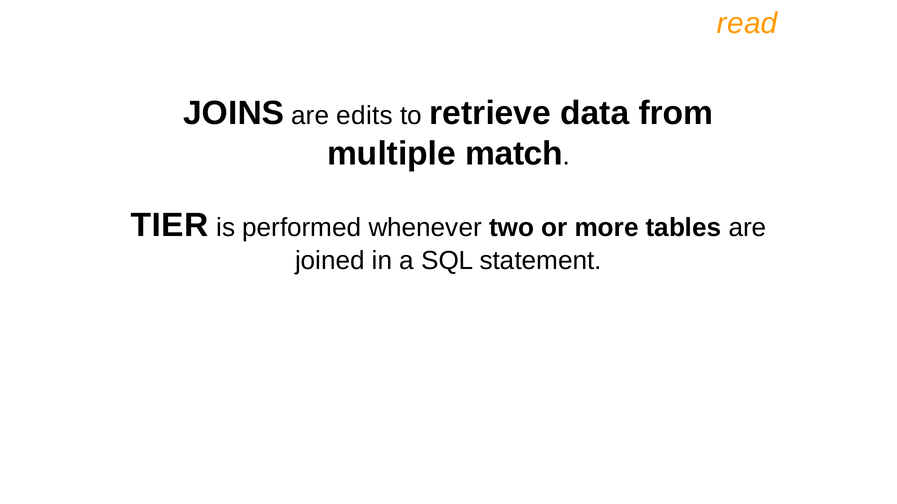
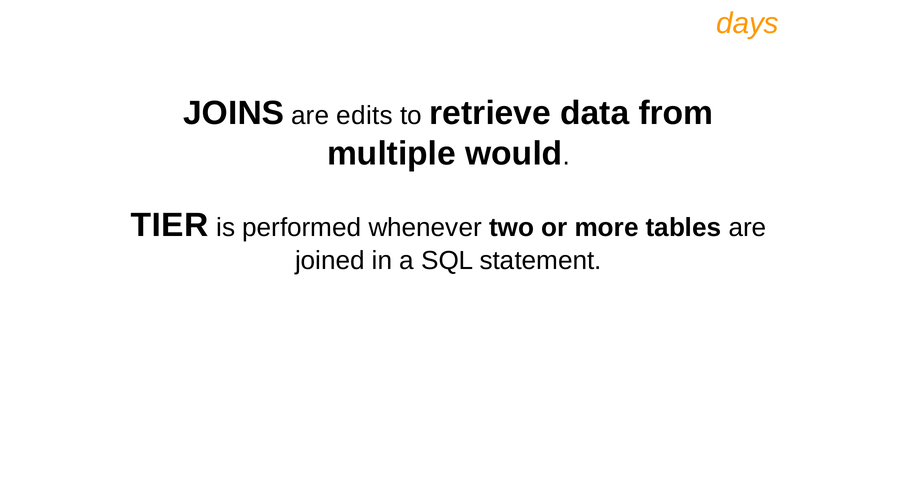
read: read -> days
match: match -> would
